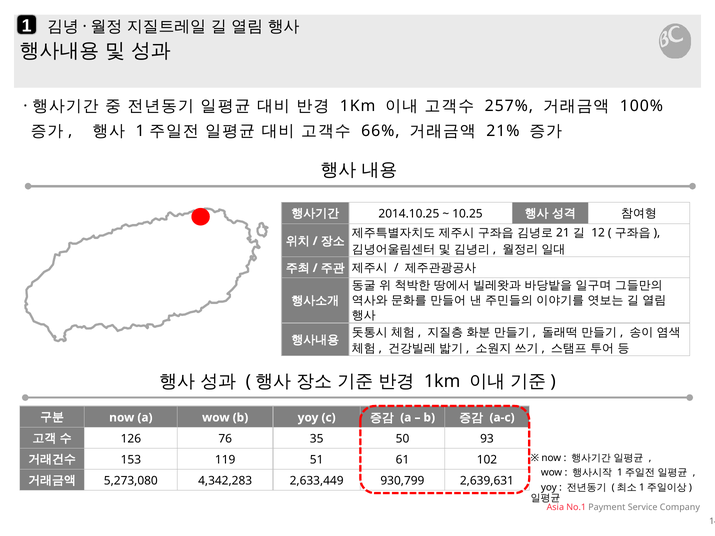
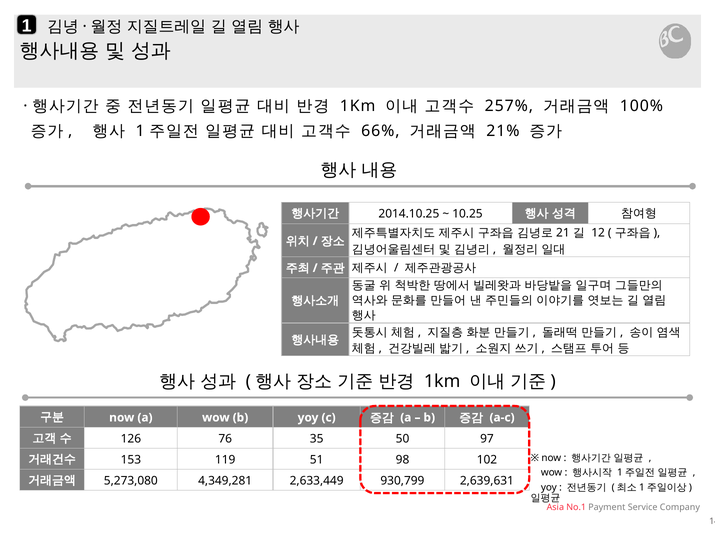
93: 93 -> 97
61: 61 -> 98
4,342,283: 4,342,283 -> 4,349,281
